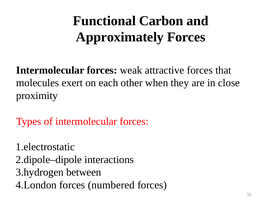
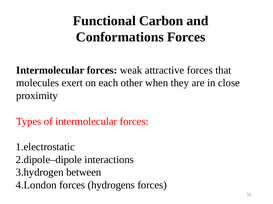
Approximately: Approximately -> Conformations
numbered: numbered -> hydrogens
